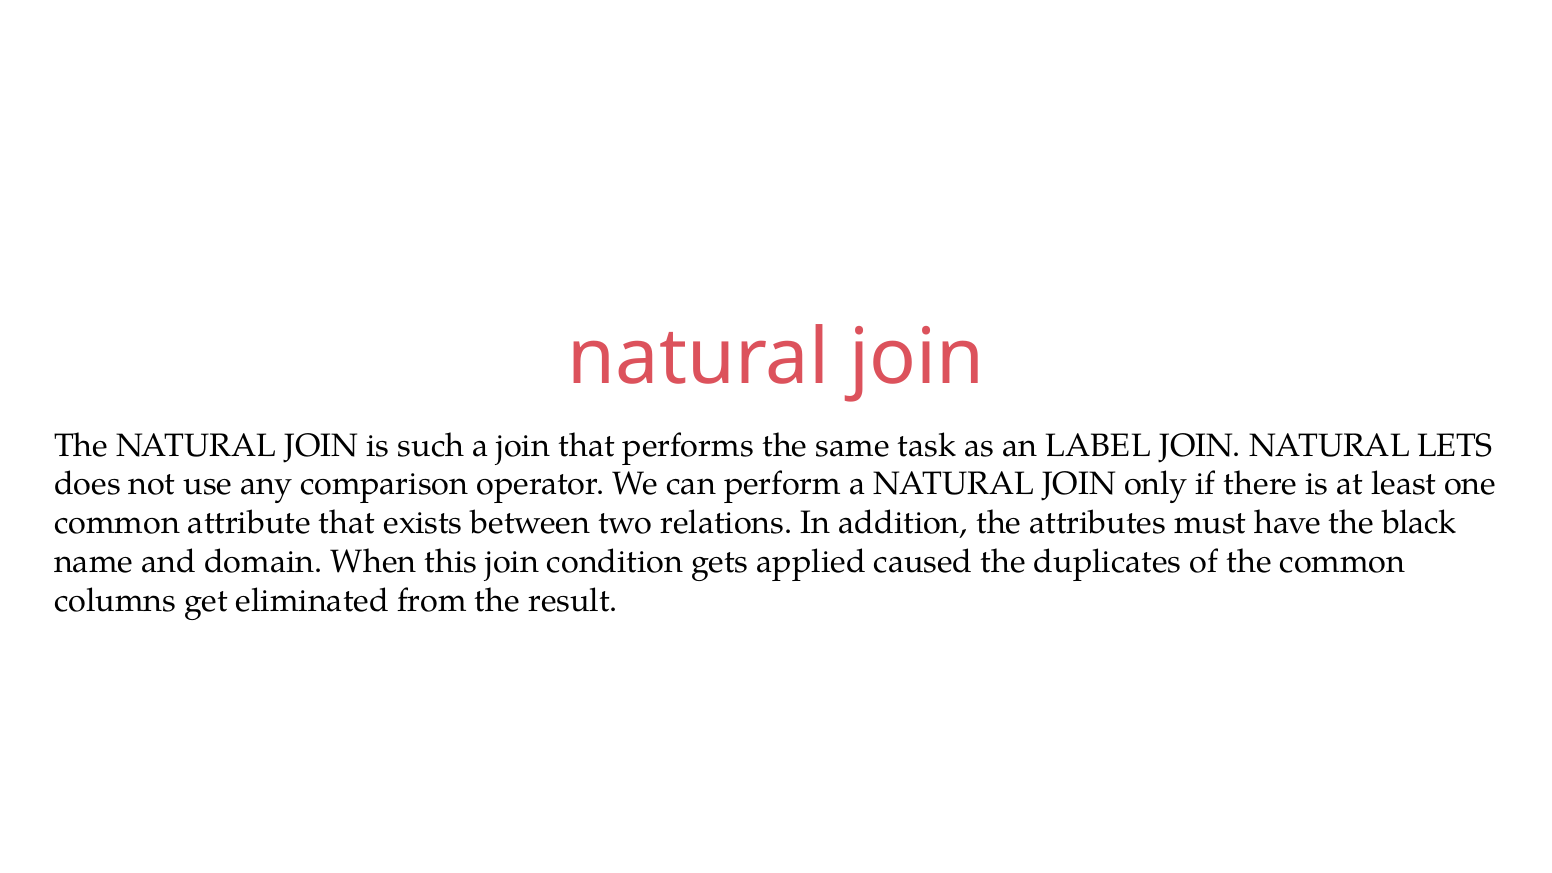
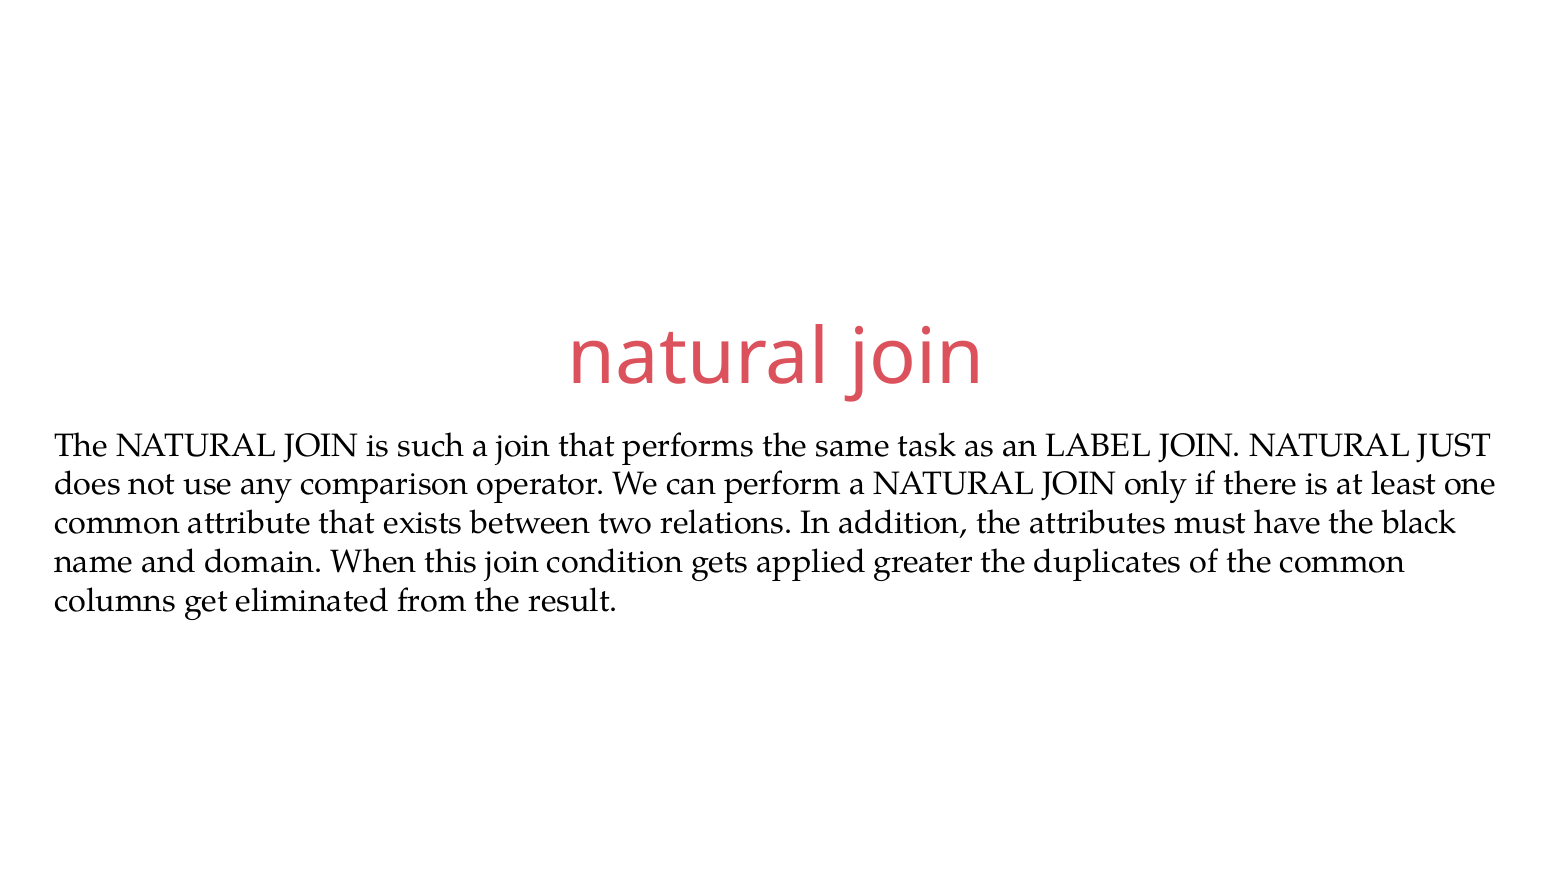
LETS: LETS -> JUST
caused: caused -> greater
